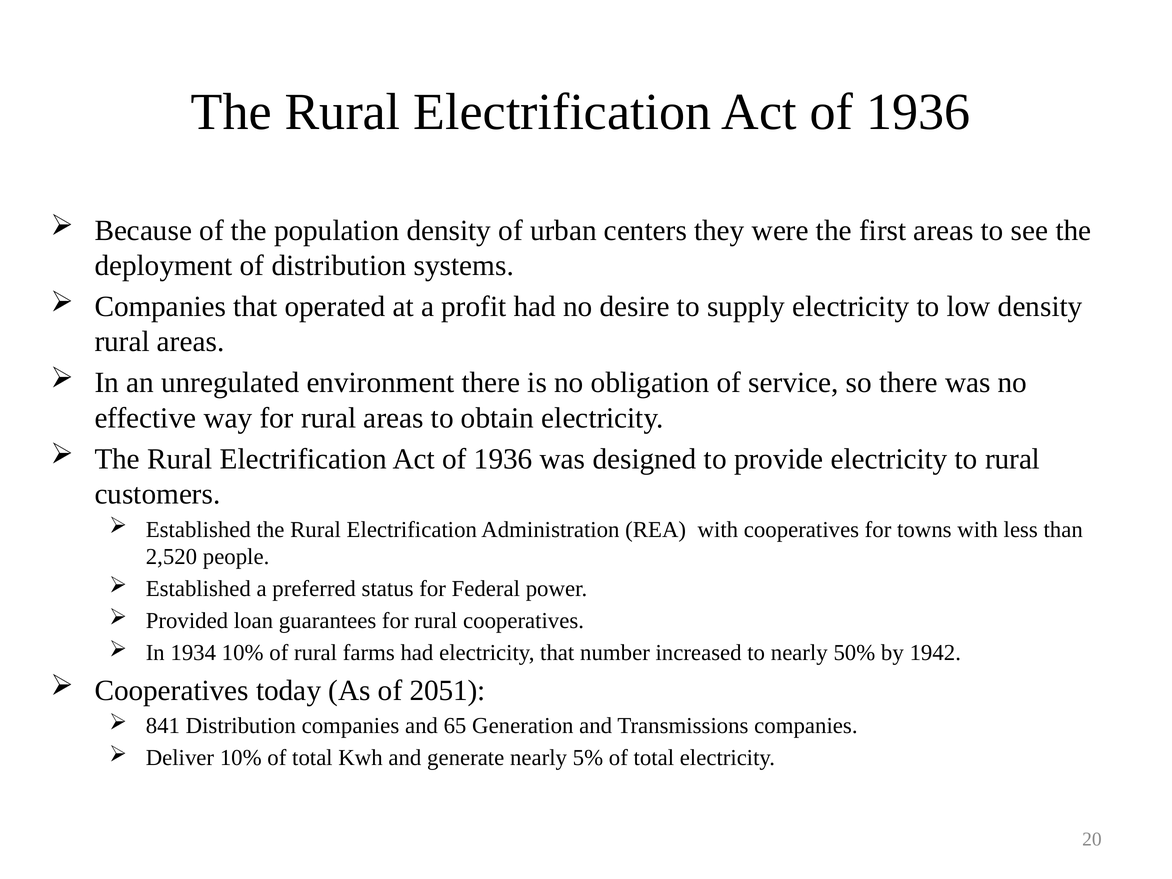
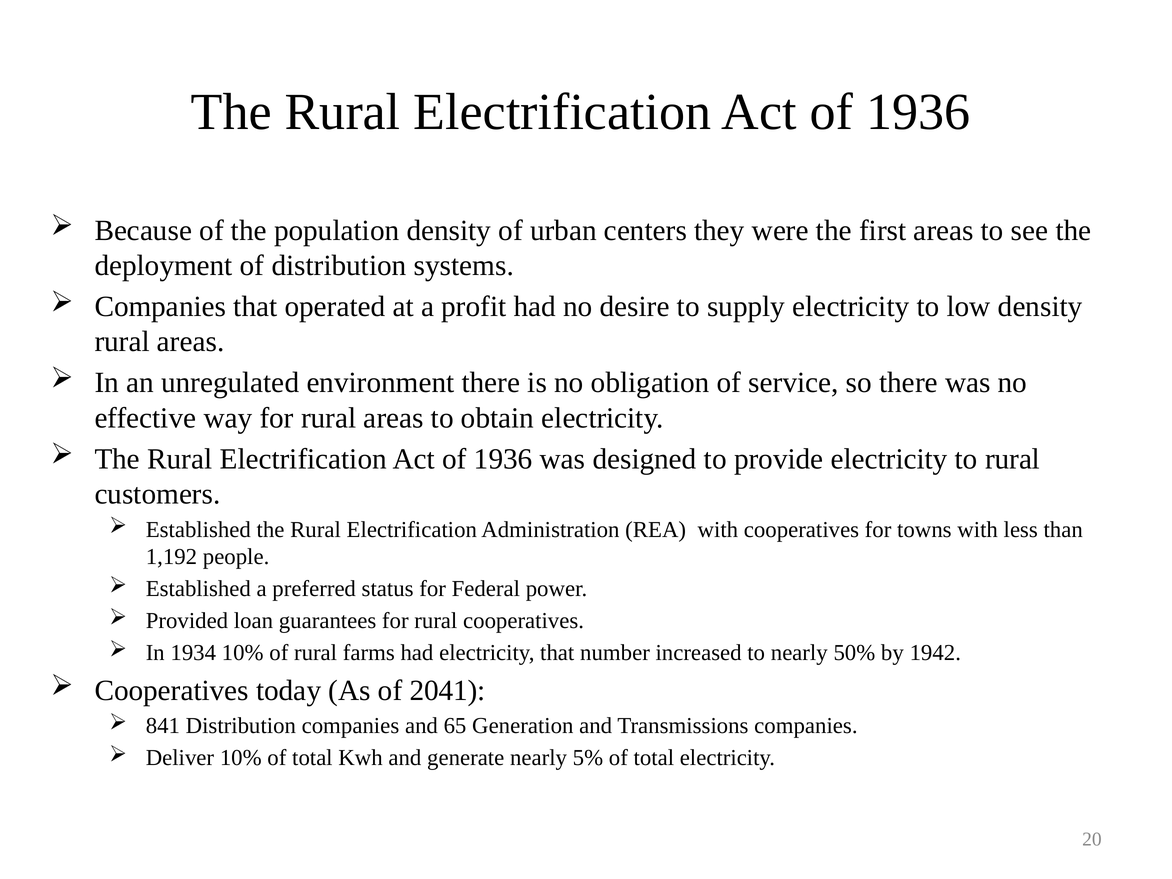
2,520: 2,520 -> 1,192
2051: 2051 -> 2041
